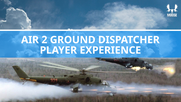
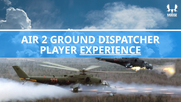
EXPERIENCE underline: none -> present
